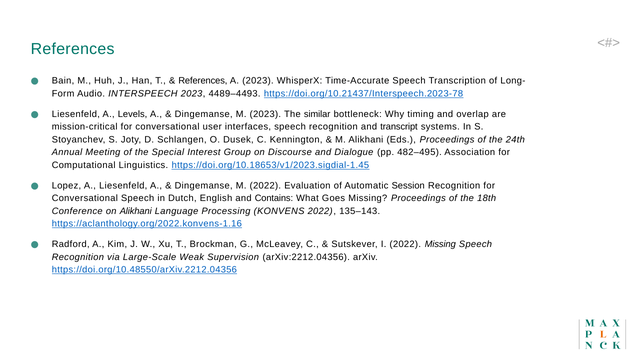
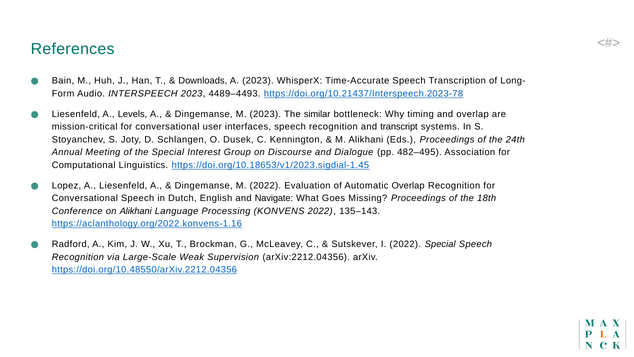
References at (203, 81): References -> Downloads
Automatic Session: Session -> Overlap
Contains: Contains -> Navigate
2022 Missing: Missing -> Special
